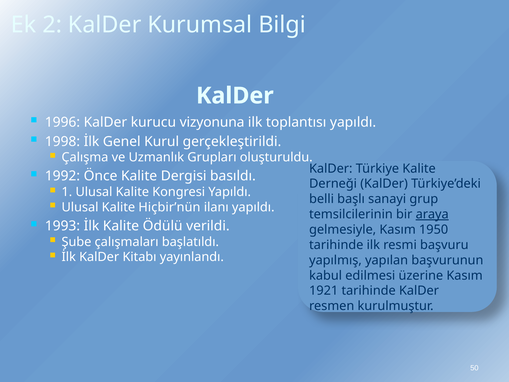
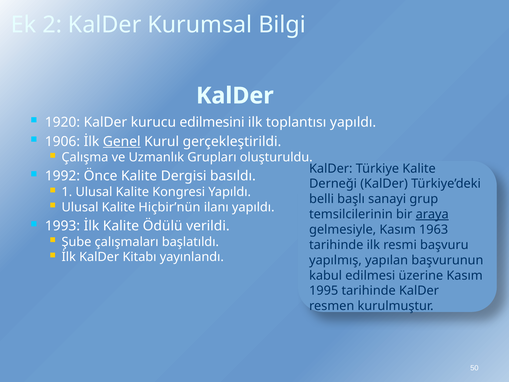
1996: 1996 -> 1920
vizyonuna: vizyonuna -> edilmesini
1998: 1998 -> 1906
Genel underline: none -> present
1950: 1950 -> 1963
1921: 1921 -> 1995
